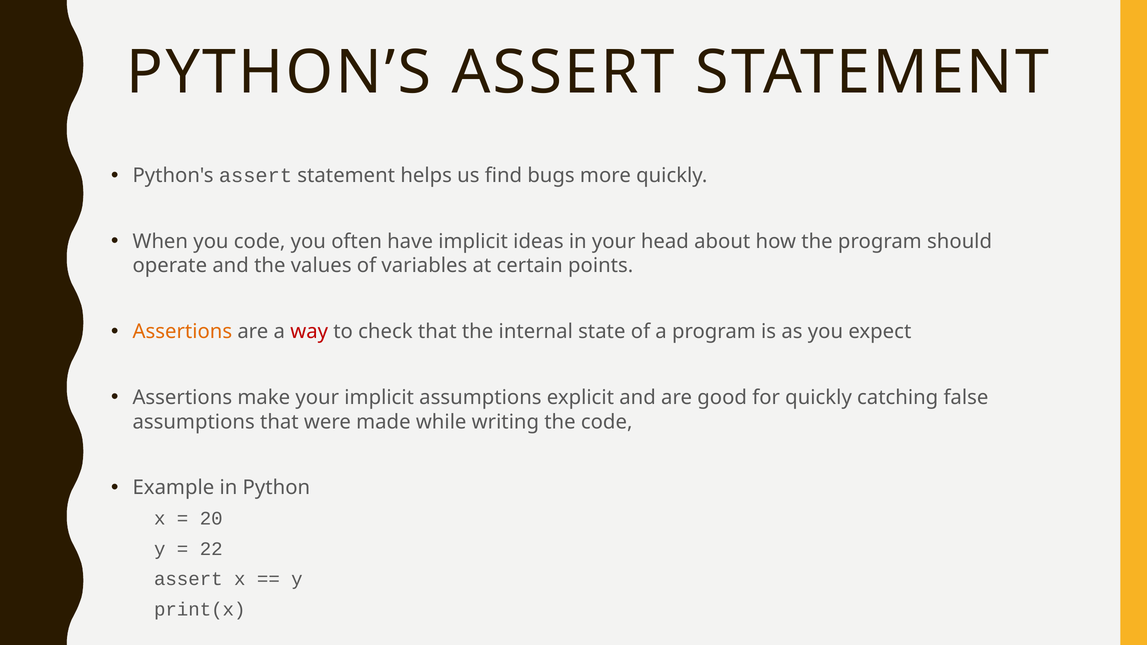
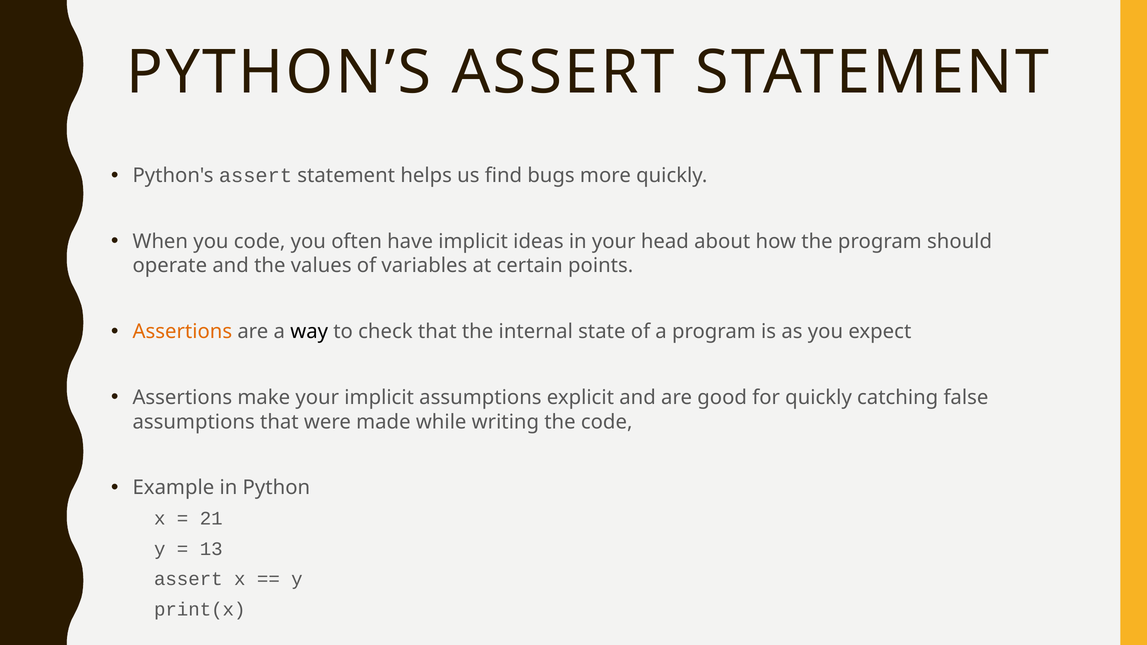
way colour: red -> black
20: 20 -> 21
22: 22 -> 13
